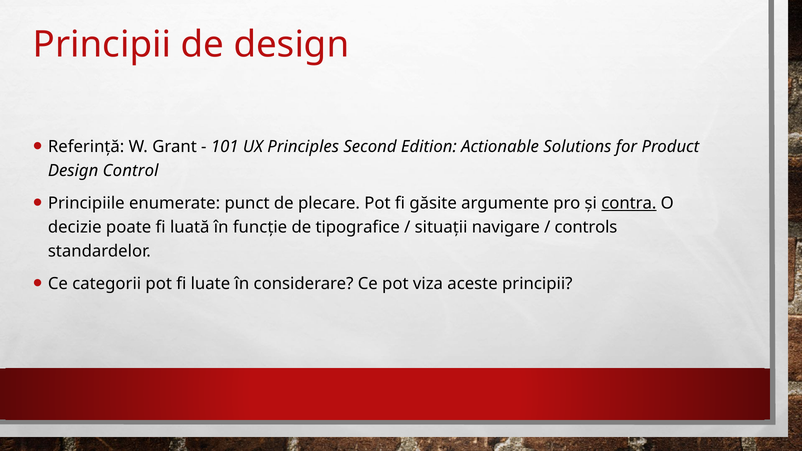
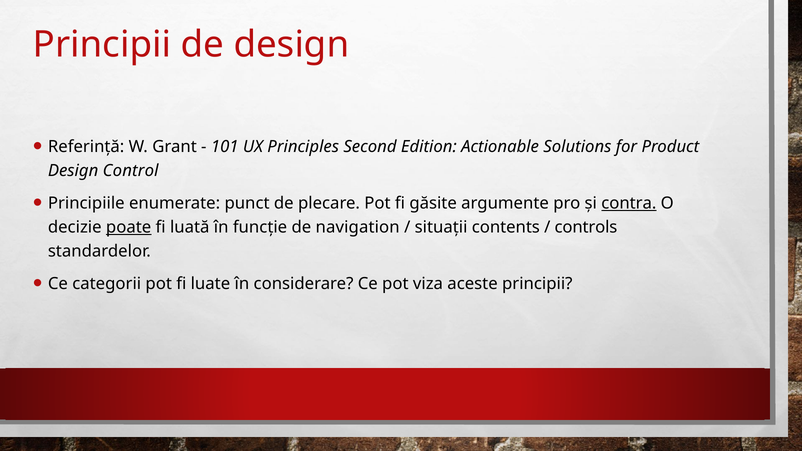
poate underline: none -> present
tipografice: tipografice -> navigation
navigare: navigare -> contents
